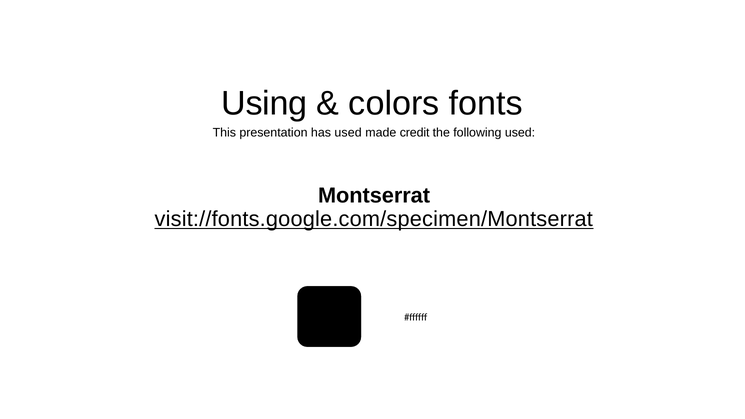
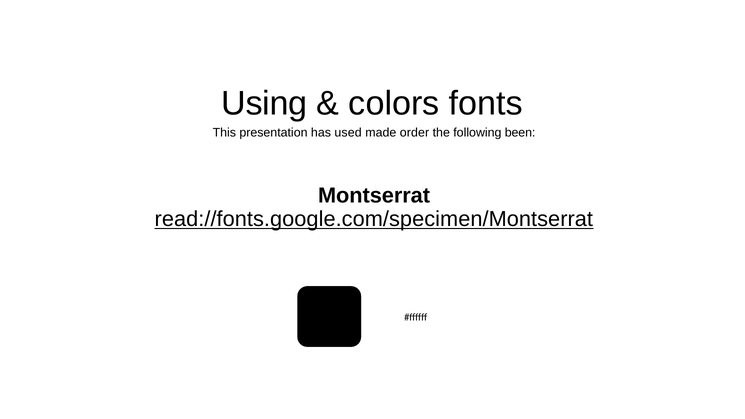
credit: credit -> order
following used: used -> been
visit://fonts.google.com/specimen/Montserrat: visit://fonts.google.com/specimen/Montserrat -> read://fonts.google.com/specimen/Montserrat
